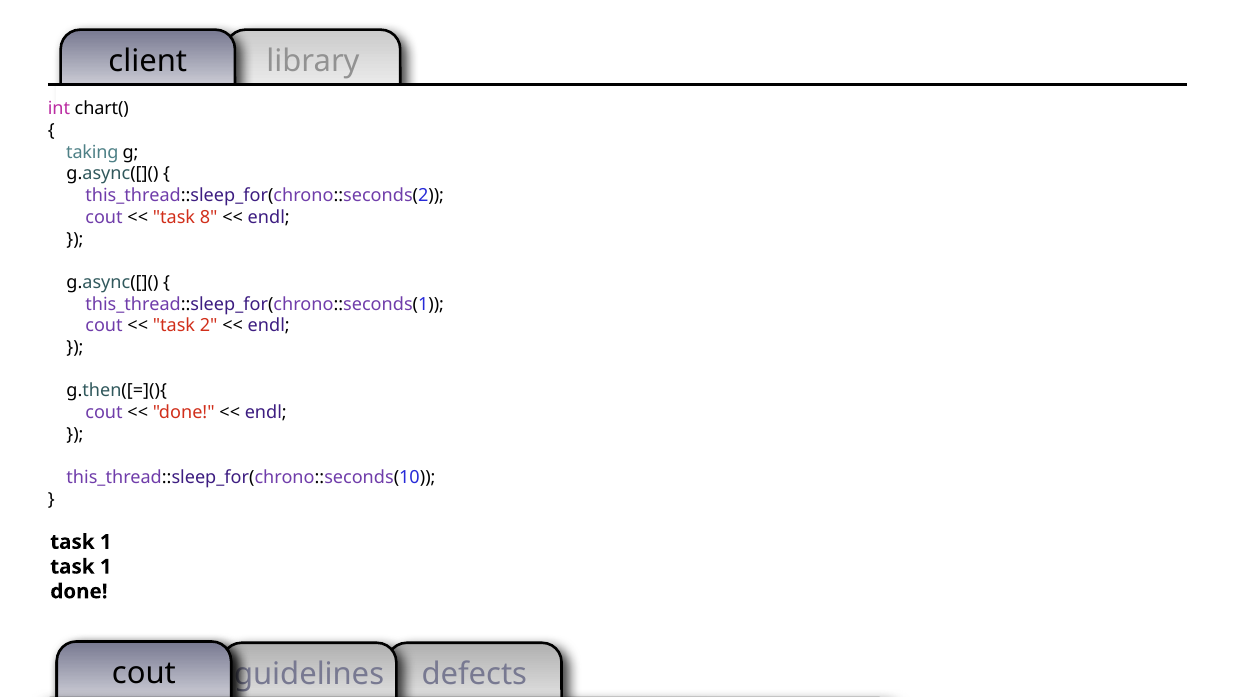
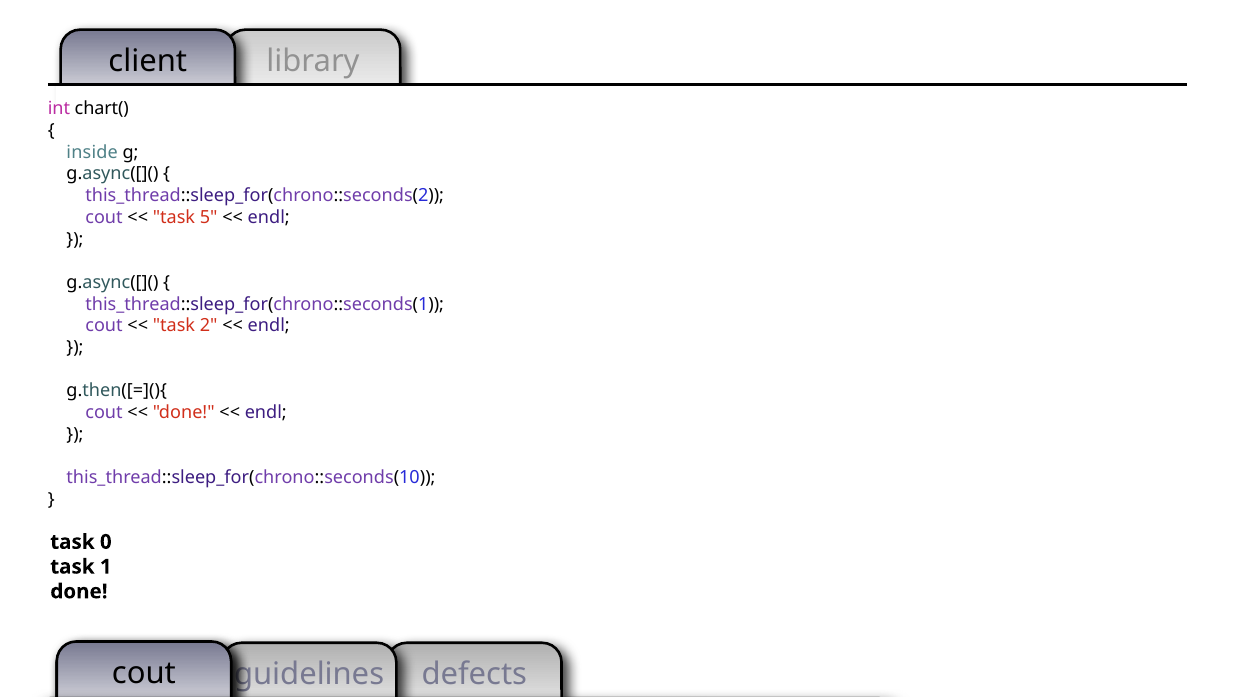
taking: taking -> inside
8: 8 -> 5
1 at (106, 542): 1 -> 0
